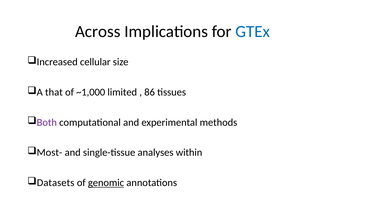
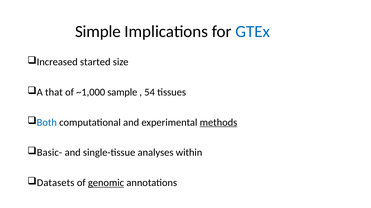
Across: Across -> Simple
cellular: cellular -> started
limited: limited -> sample
86: 86 -> 54
Both colour: purple -> blue
methods underline: none -> present
Most-: Most- -> Basic-
